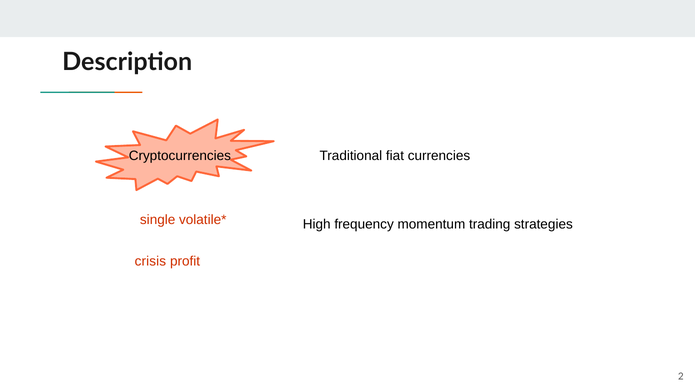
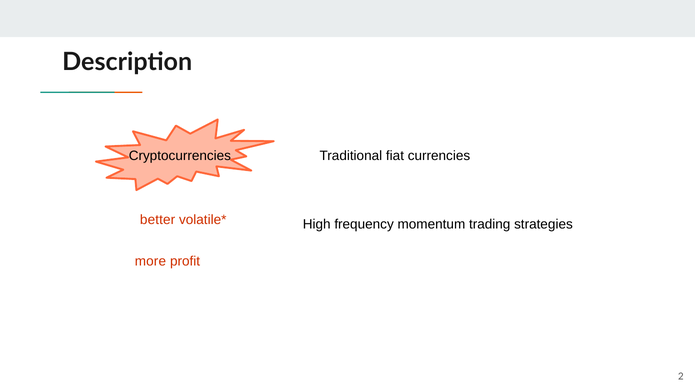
single: single -> better
crisis: crisis -> more
